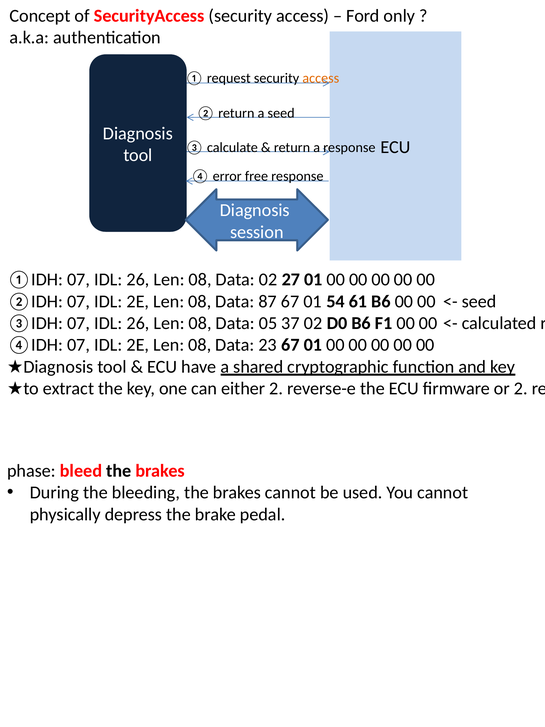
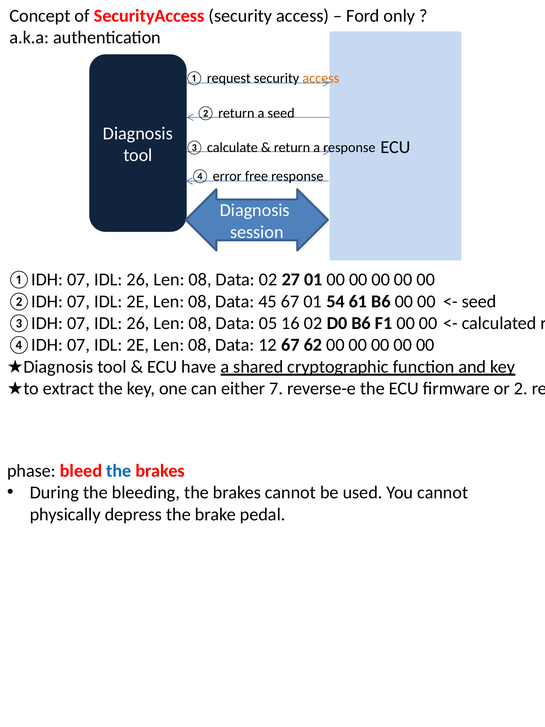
87: 87 -> 45
37: 37 -> 16
23: 23 -> 12
01 at (313, 345): 01 -> 62
either 2: 2 -> 7
the at (119, 471) colour: black -> blue
